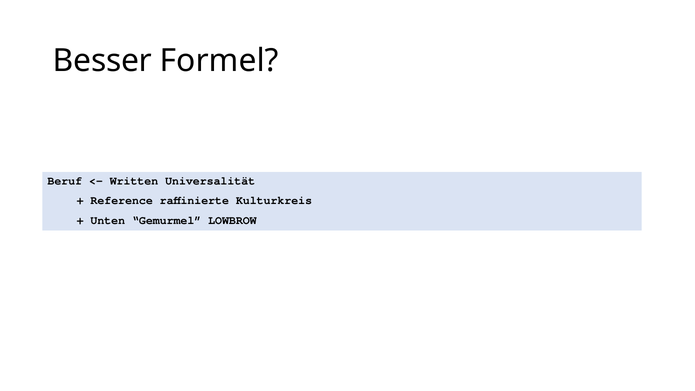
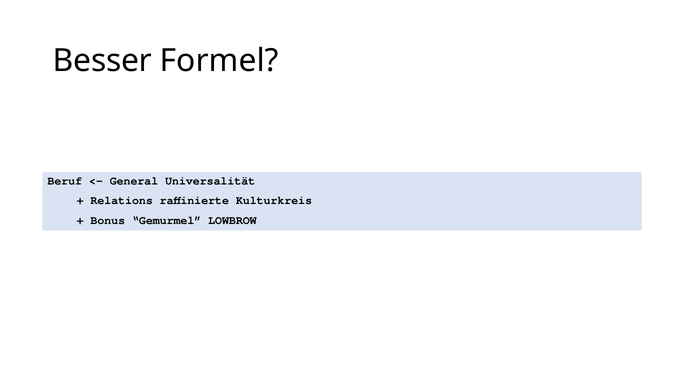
Written: Written -> General
Reference: Reference -> Relations
Unten: Unten -> Bonus
